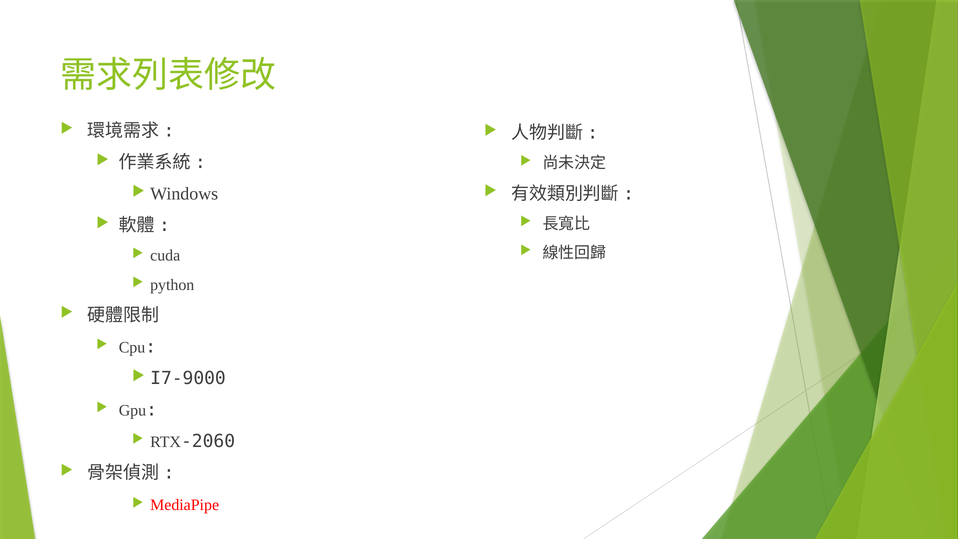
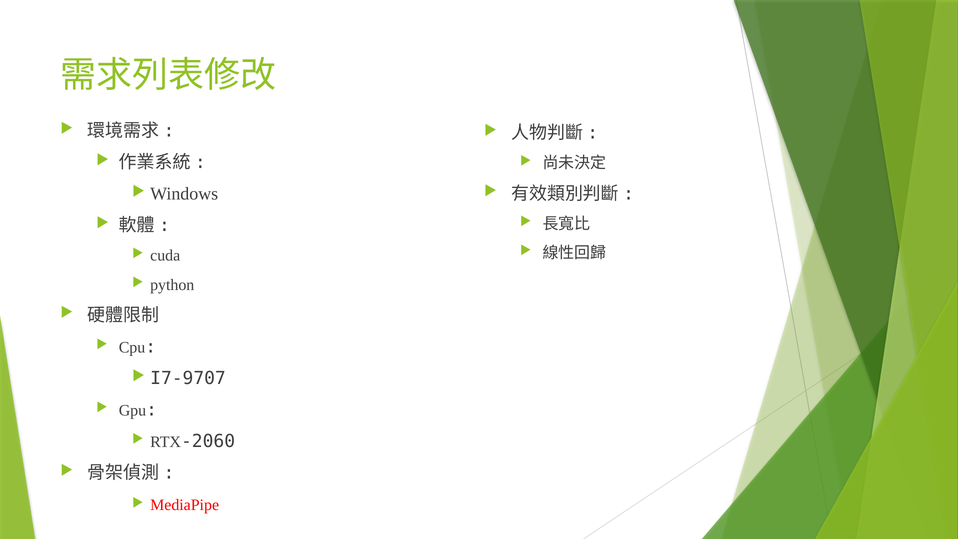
I7-9000: I7-9000 -> I7-9707
